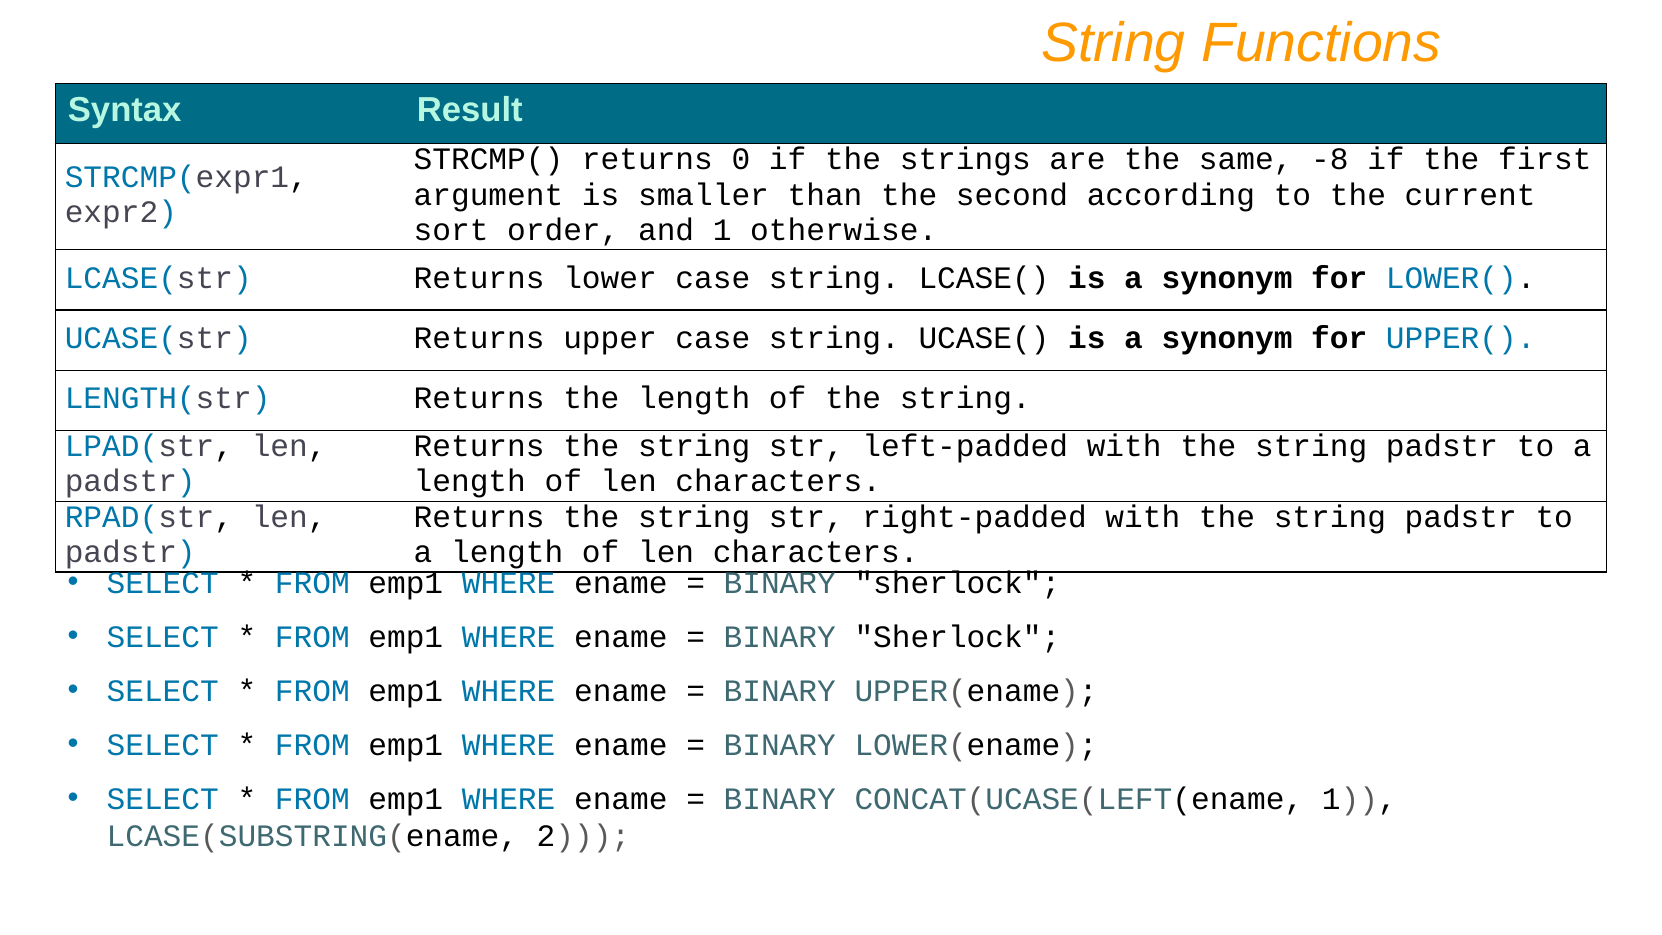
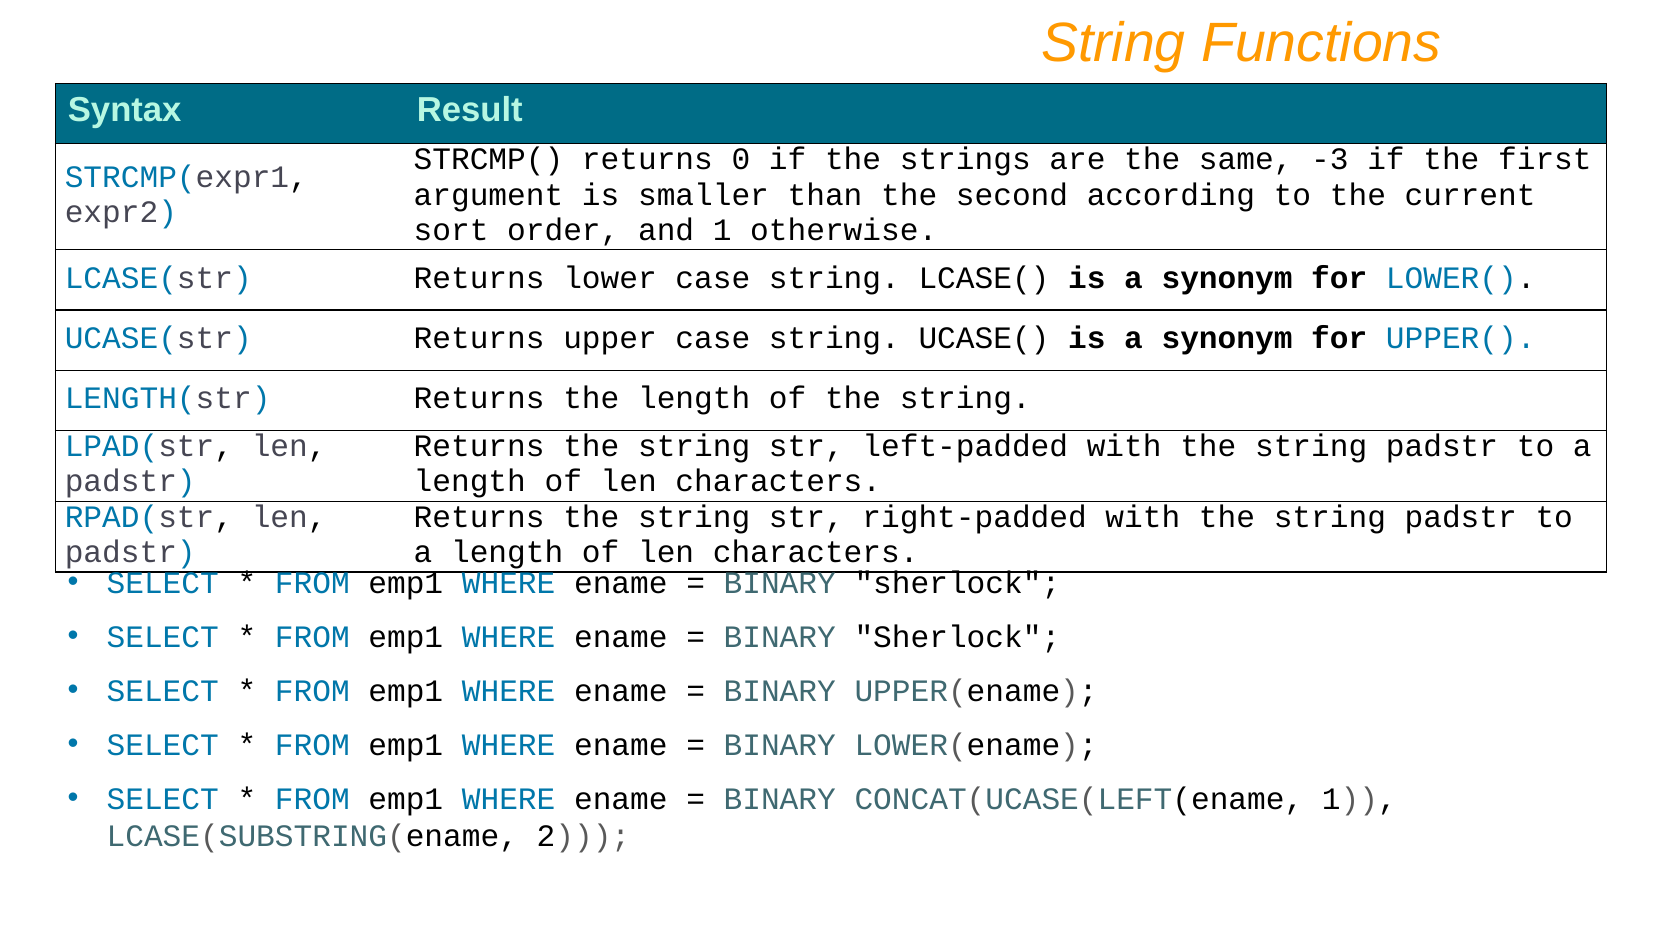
-8: -8 -> -3
